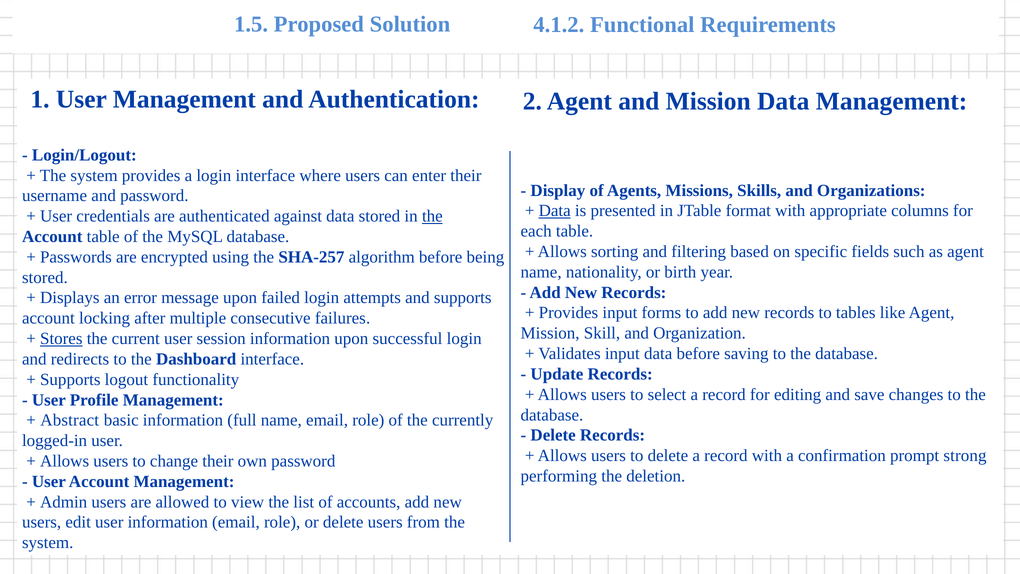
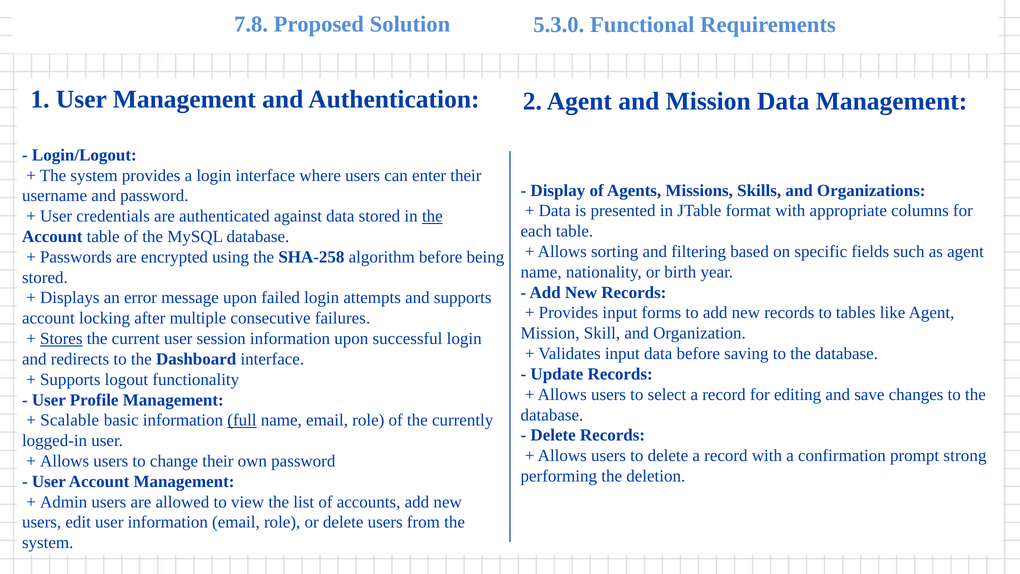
1.5: 1.5 -> 7.8
4.1.2: 4.1.2 -> 5.3.0
Data at (555, 211) underline: present -> none
SHA-257: SHA-257 -> SHA-258
Abstract: Abstract -> Scalable
full underline: none -> present
